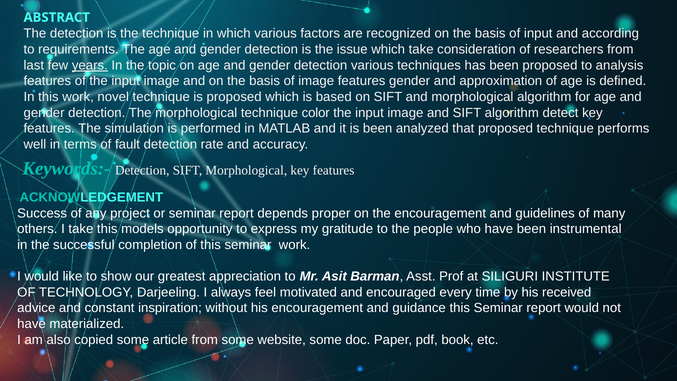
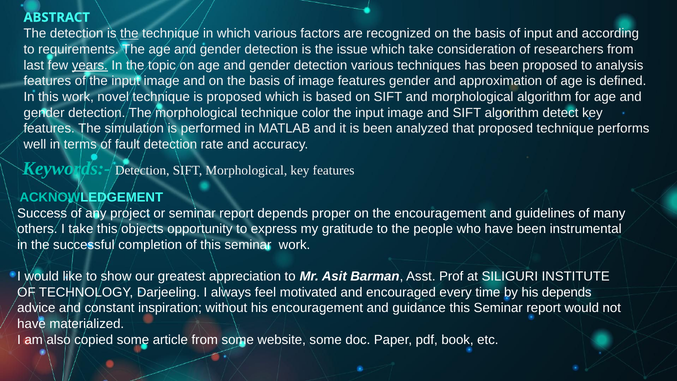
the at (129, 34) underline: none -> present
models: models -> objects
his received: received -> depends
